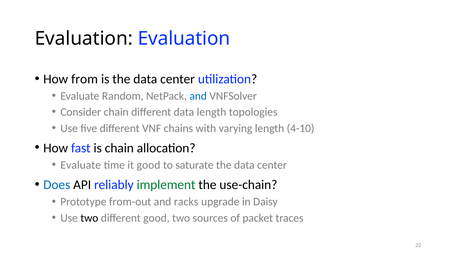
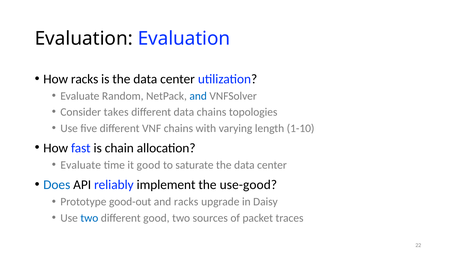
How from: from -> racks
Consider chain: chain -> takes
data length: length -> chains
4-10: 4-10 -> 1-10
implement colour: green -> black
use-chain: use-chain -> use-good
from-out: from-out -> good-out
two at (89, 218) colour: black -> blue
